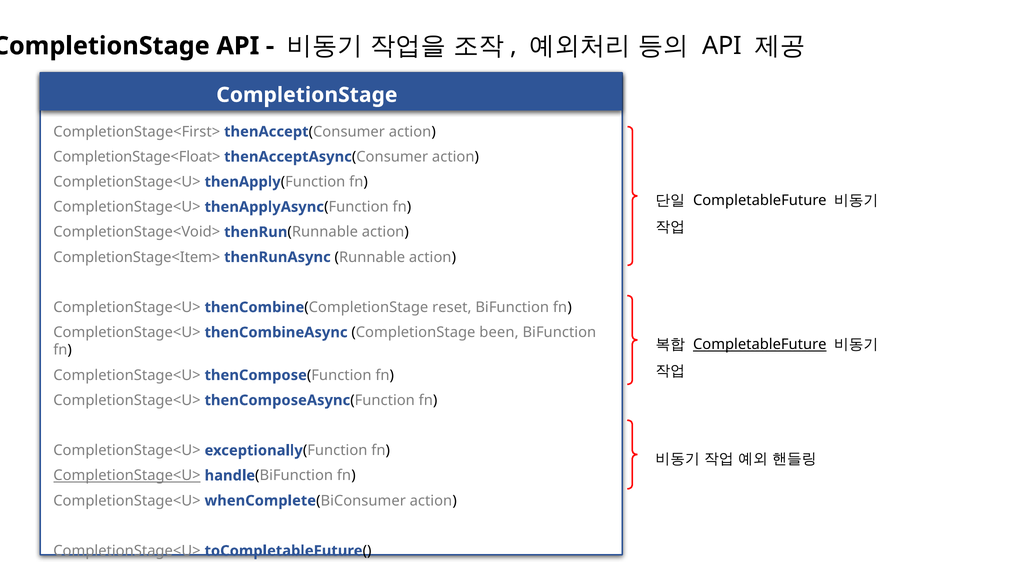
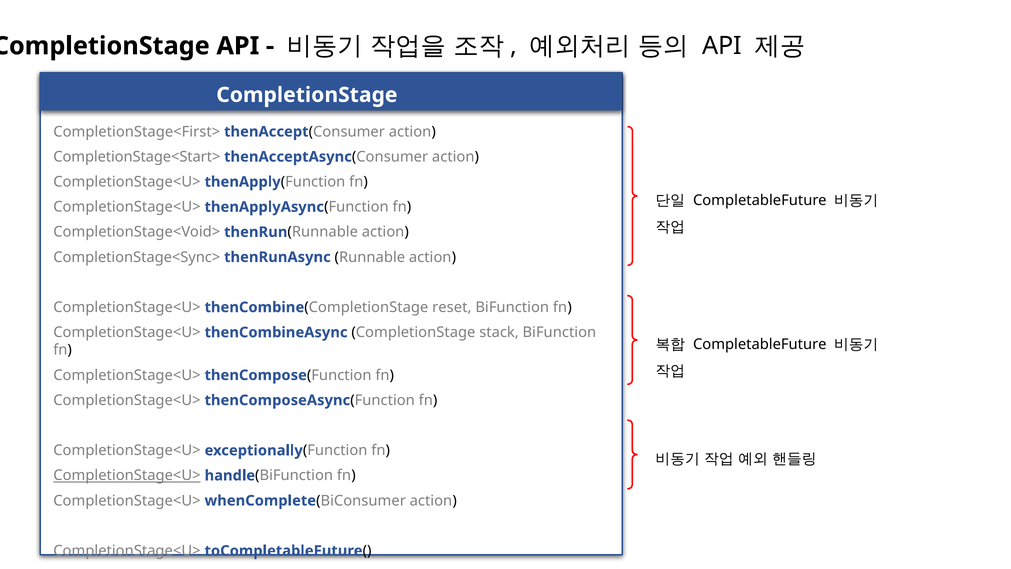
CompletionStage<Float>: CompletionStage<Float> -> CompletionStage<Start>
CompletionStage<Item>: CompletionStage<Item> -> CompletionStage<Sync>
been: been -> stack
CompletableFuture at (760, 344) underline: present -> none
